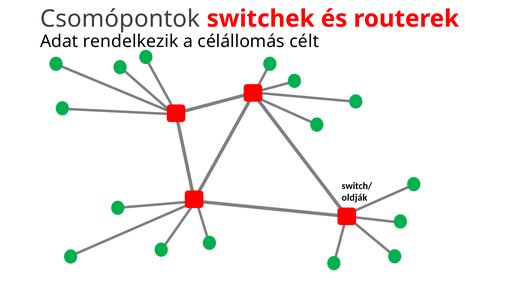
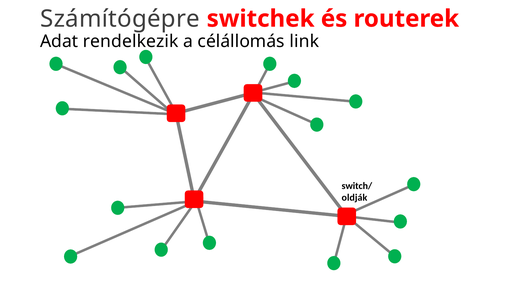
Csomópontok: Csomópontok -> Számítógépre
célt: célt -> link
